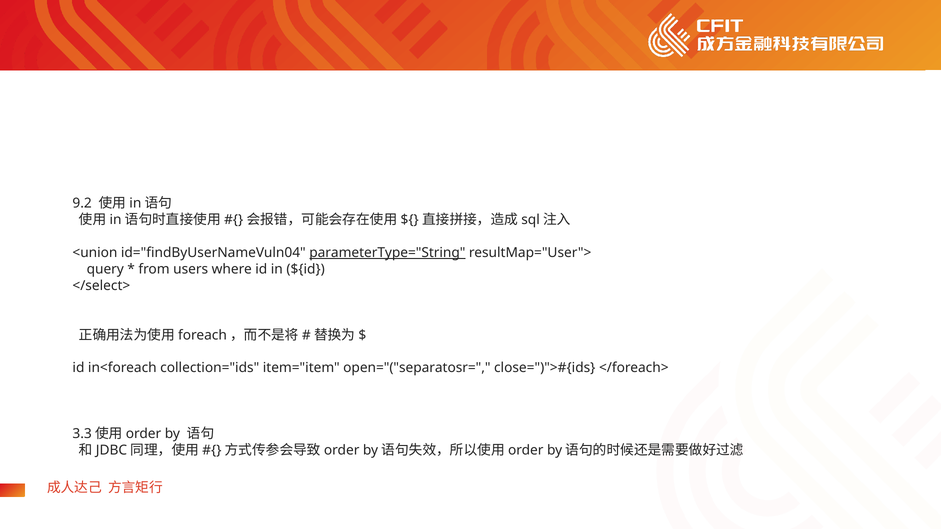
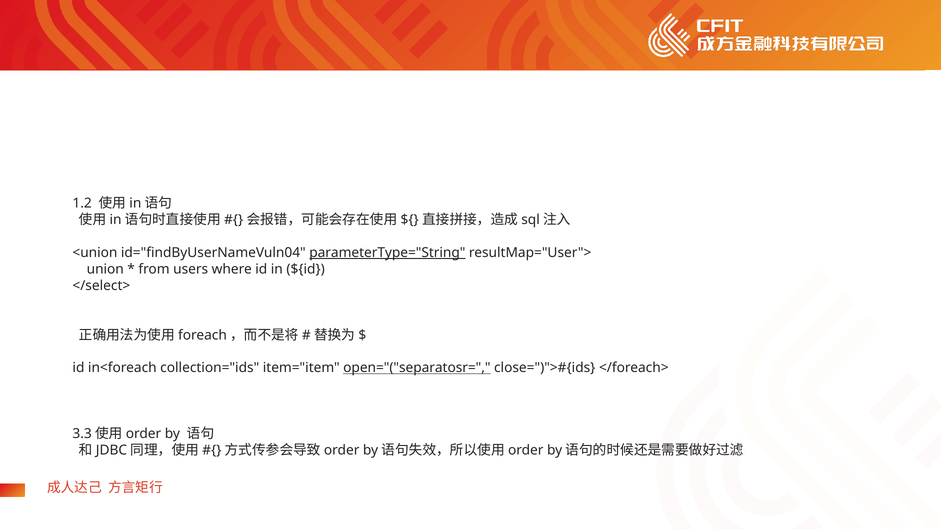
9.2: 9.2 -> 1.2
query: query -> union
open="("separatosr= underline: none -> present
